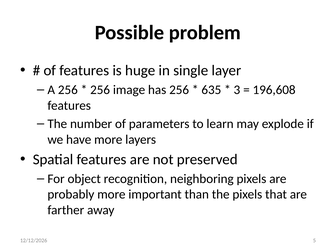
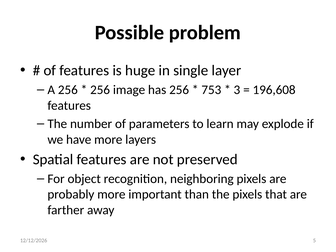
635: 635 -> 753
